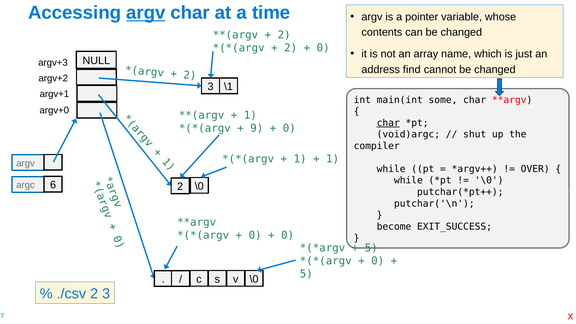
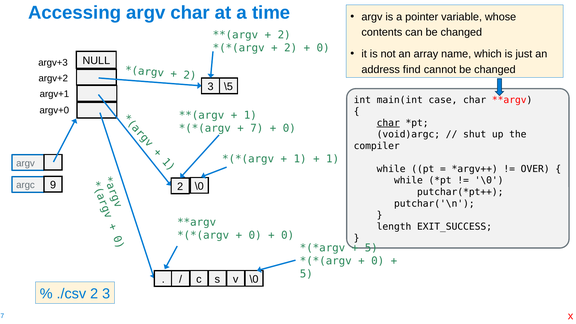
argv at (146, 13) underline: present -> none
\1: \1 -> \5
some: some -> case
9: 9 -> 7
6: 6 -> 9
become: become -> length
